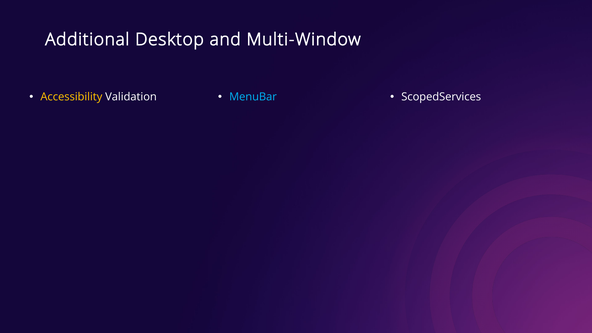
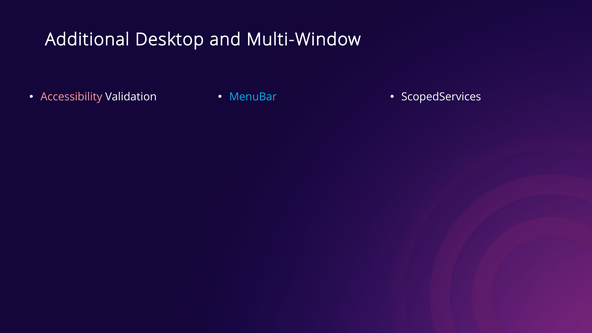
Accessibility colour: yellow -> pink
